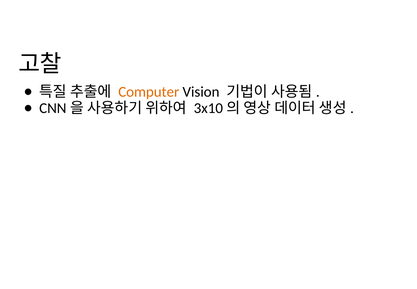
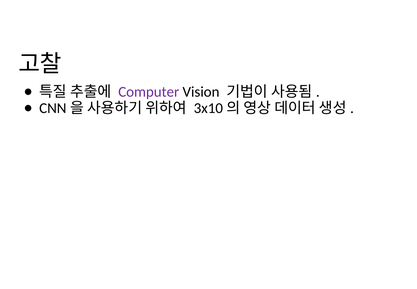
Computer colour: orange -> purple
